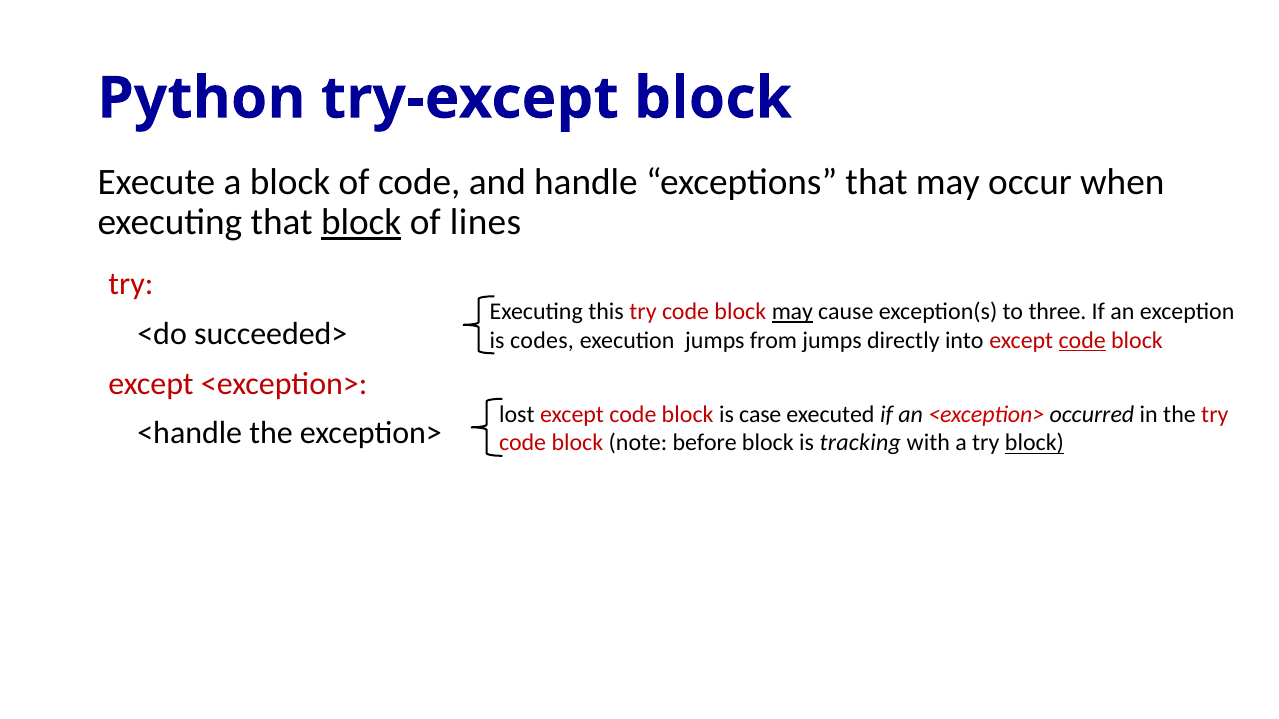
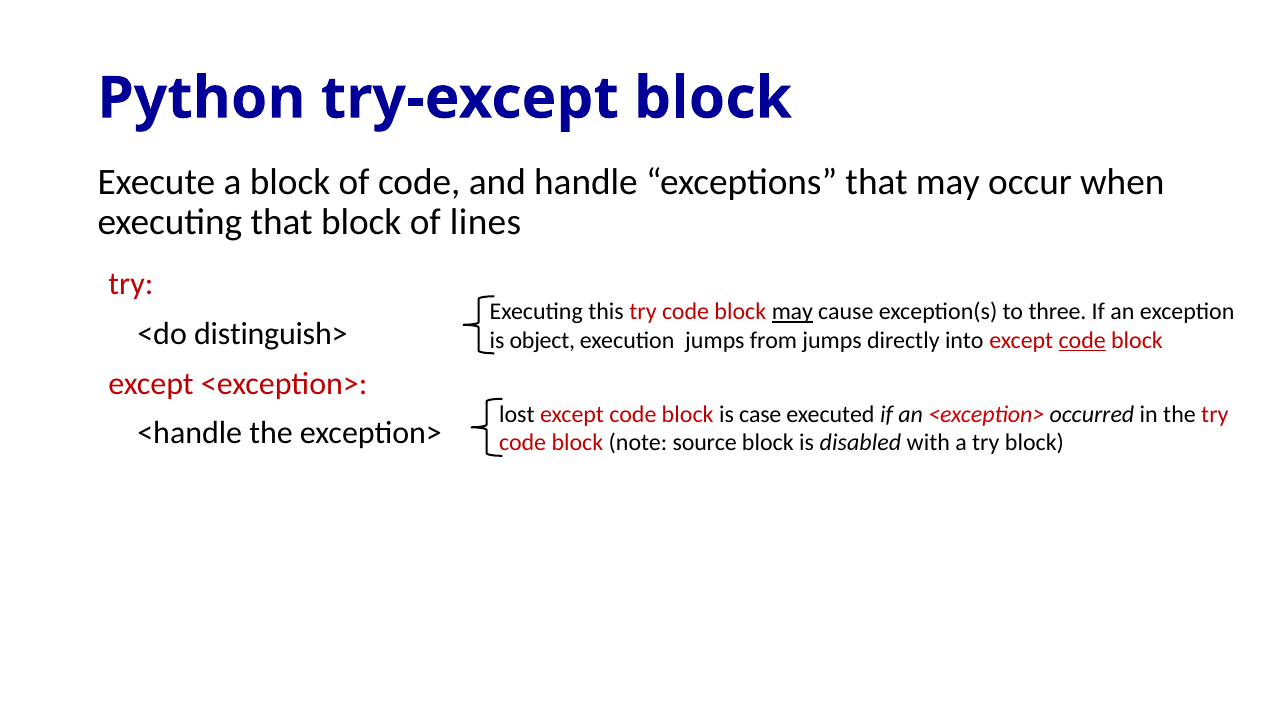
block at (361, 223) underline: present -> none
succeeded>: succeeded> -> distinguish>
codes: codes -> object
before: before -> source
tracking: tracking -> disabled
block at (1034, 443) underline: present -> none
